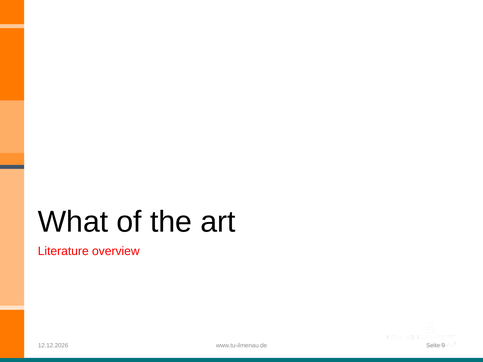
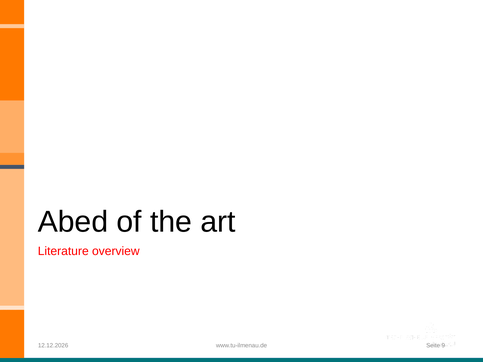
What: What -> Abed
